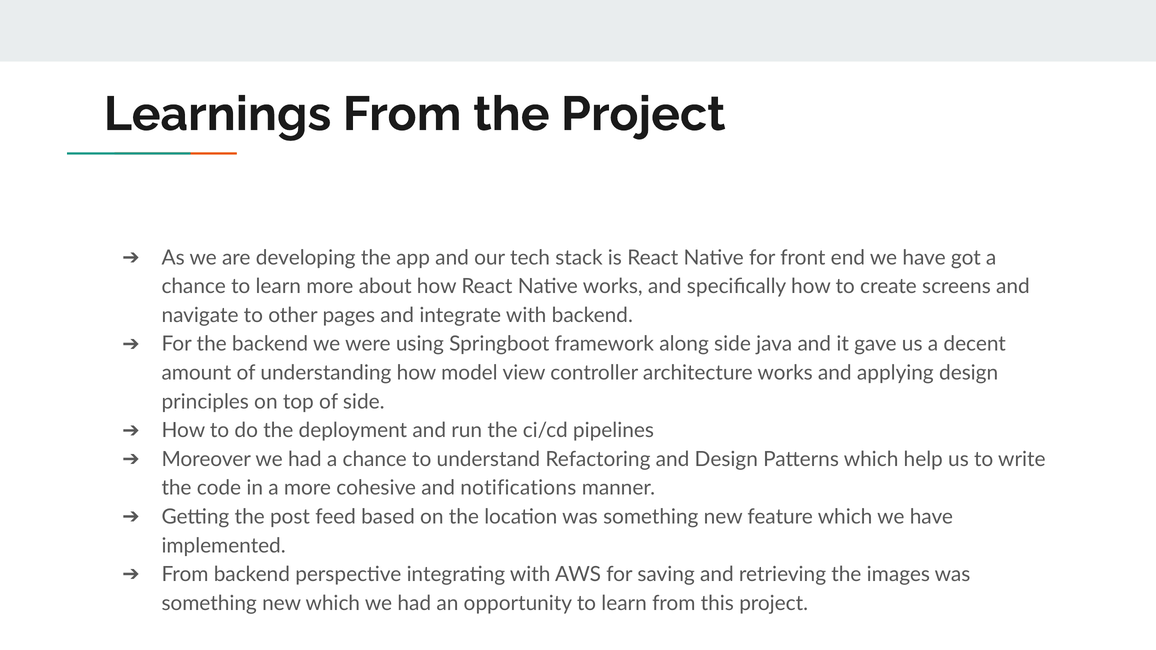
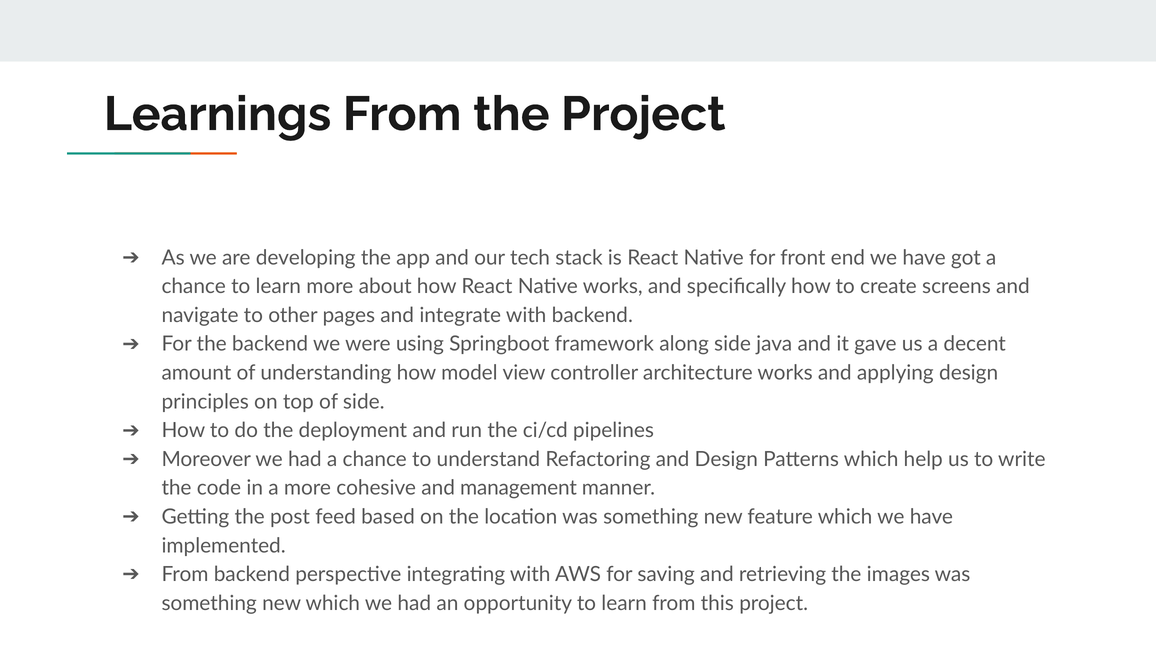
notifications: notifications -> management
